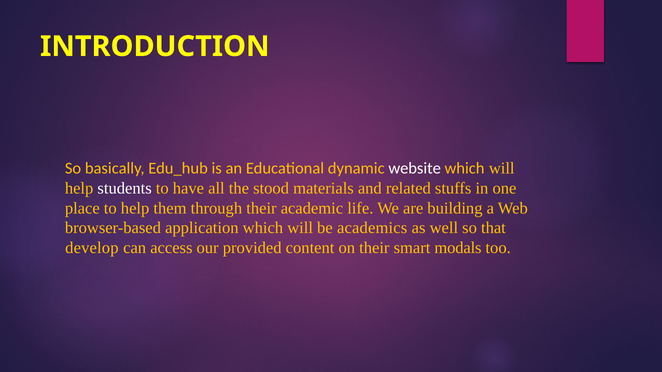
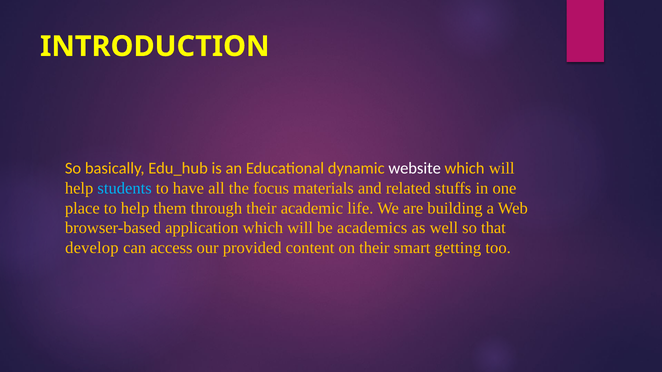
students colour: white -> light blue
stood: stood -> focus
modals: modals -> getting
